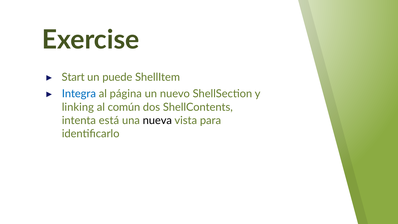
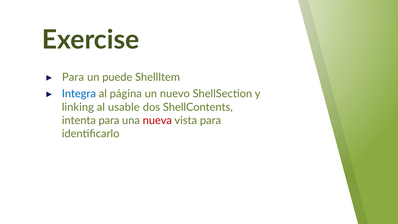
Start at (73, 77): Start -> Para
común: común -> usable
intenta está: está -> para
nueva colour: black -> red
